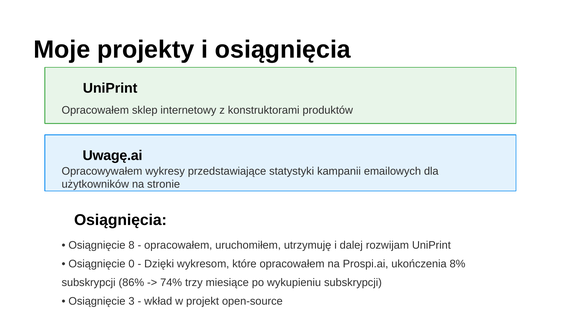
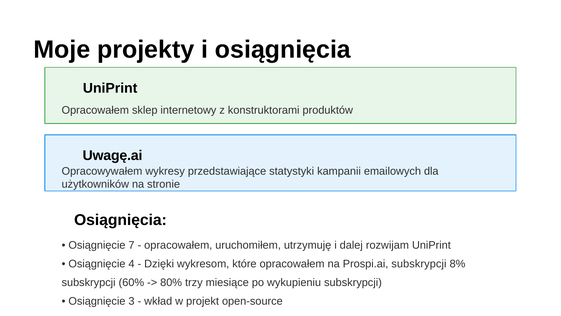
8: 8 -> 7
0: 0 -> 4
Prospi.ai ukończenia: ukończenia -> subskrypcji
86%: 86% -> 60%
74%: 74% -> 80%
